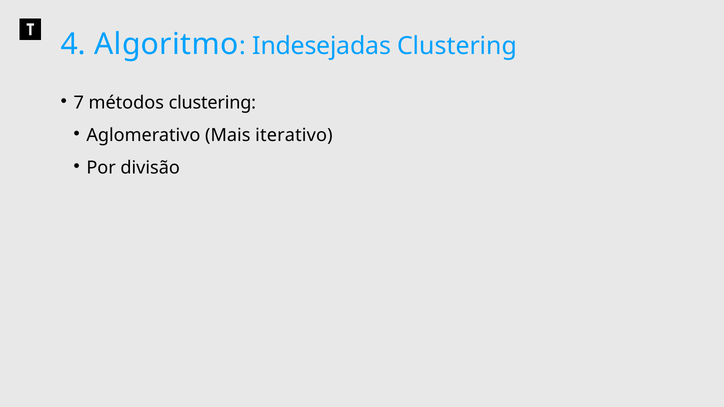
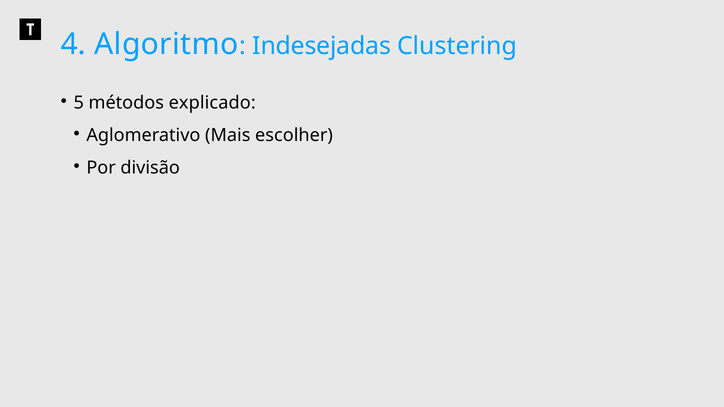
7: 7 -> 5
métodos clustering: clustering -> explicado
iterativo: iterativo -> escolher
